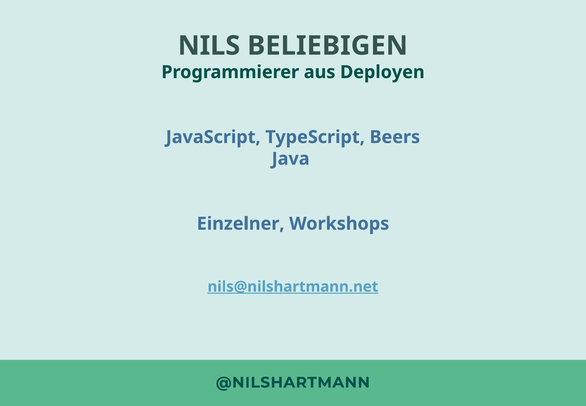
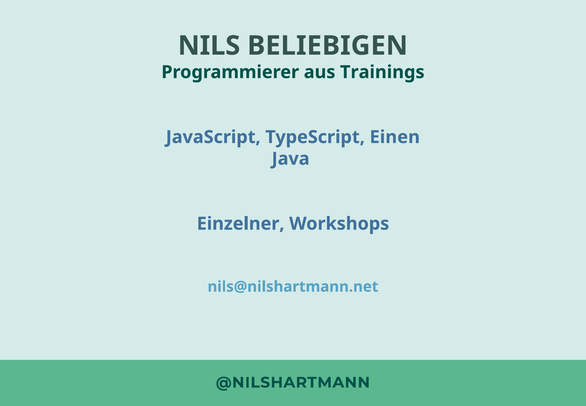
Deployen: Deployen -> Trainings
Beers: Beers -> Einen
nils@nilshartmann.net underline: present -> none
